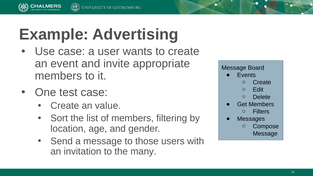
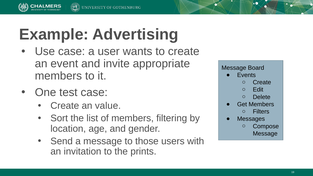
many: many -> prints
